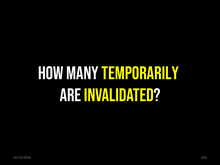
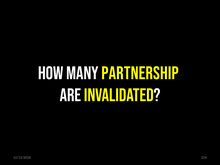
TEMPORARILY: TEMPORARILY -> PARTNERSHIP
